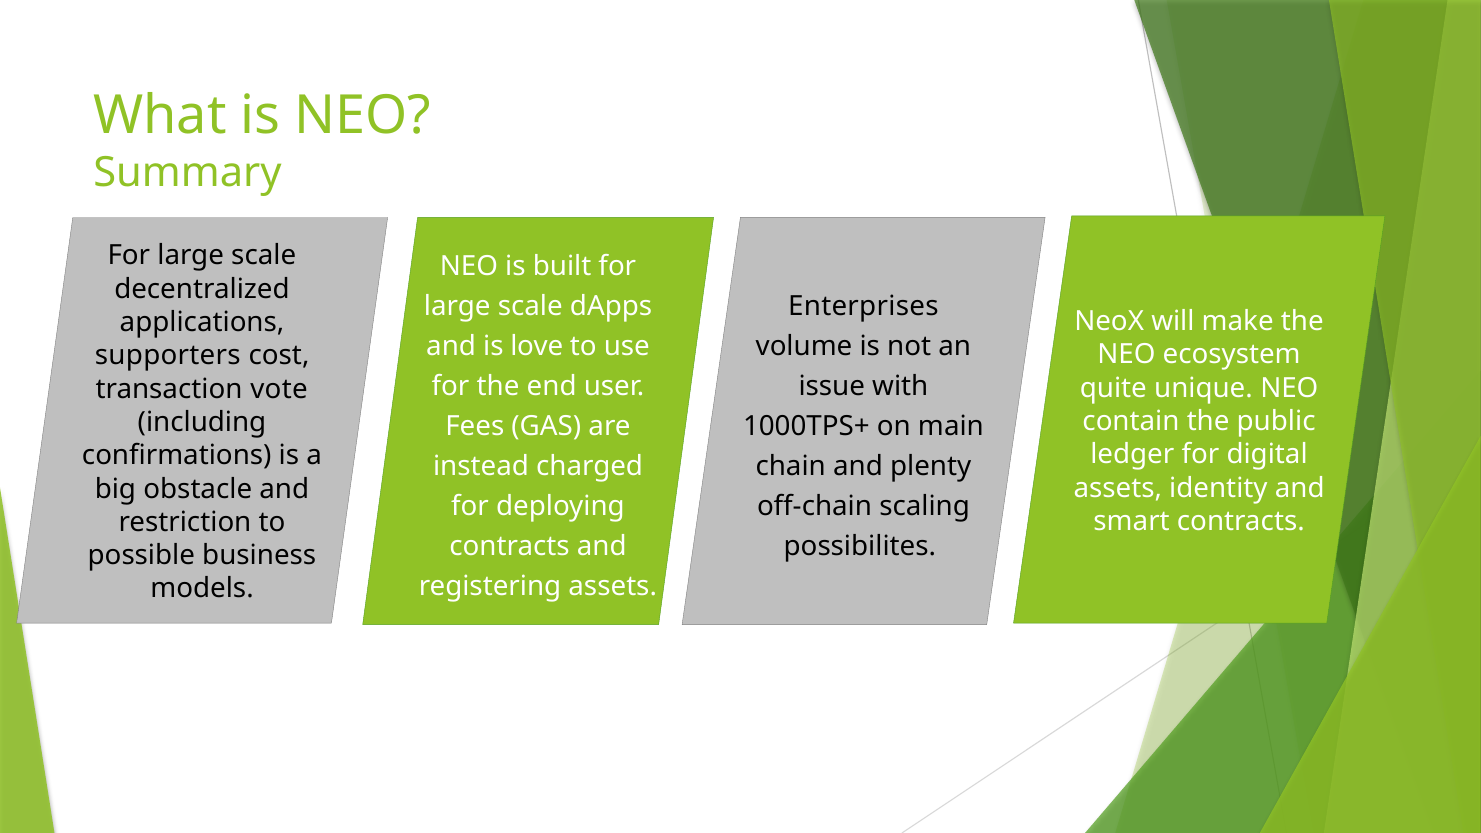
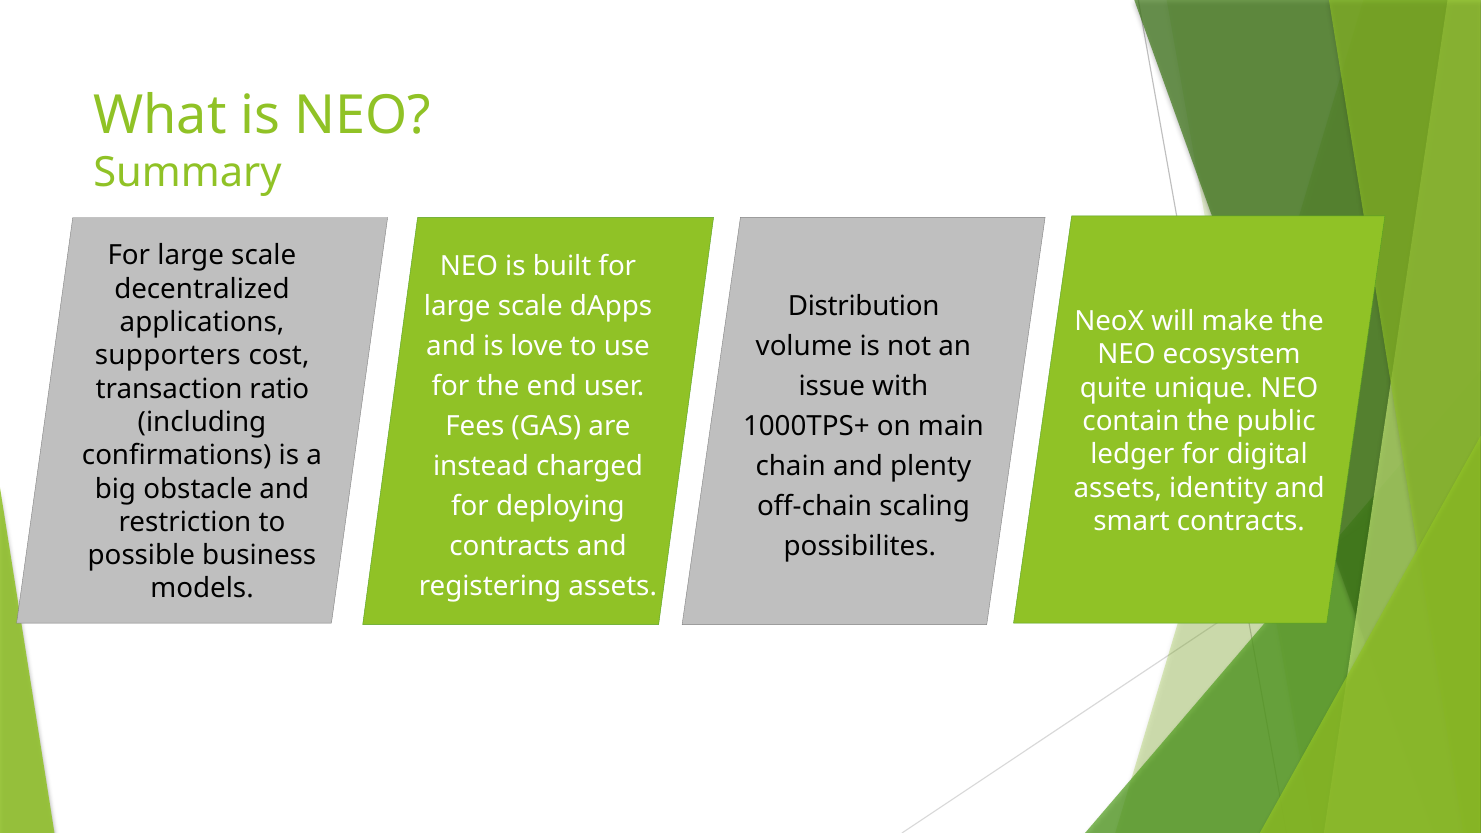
Enterprises: Enterprises -> Distribution
vote: vote -> ratio
